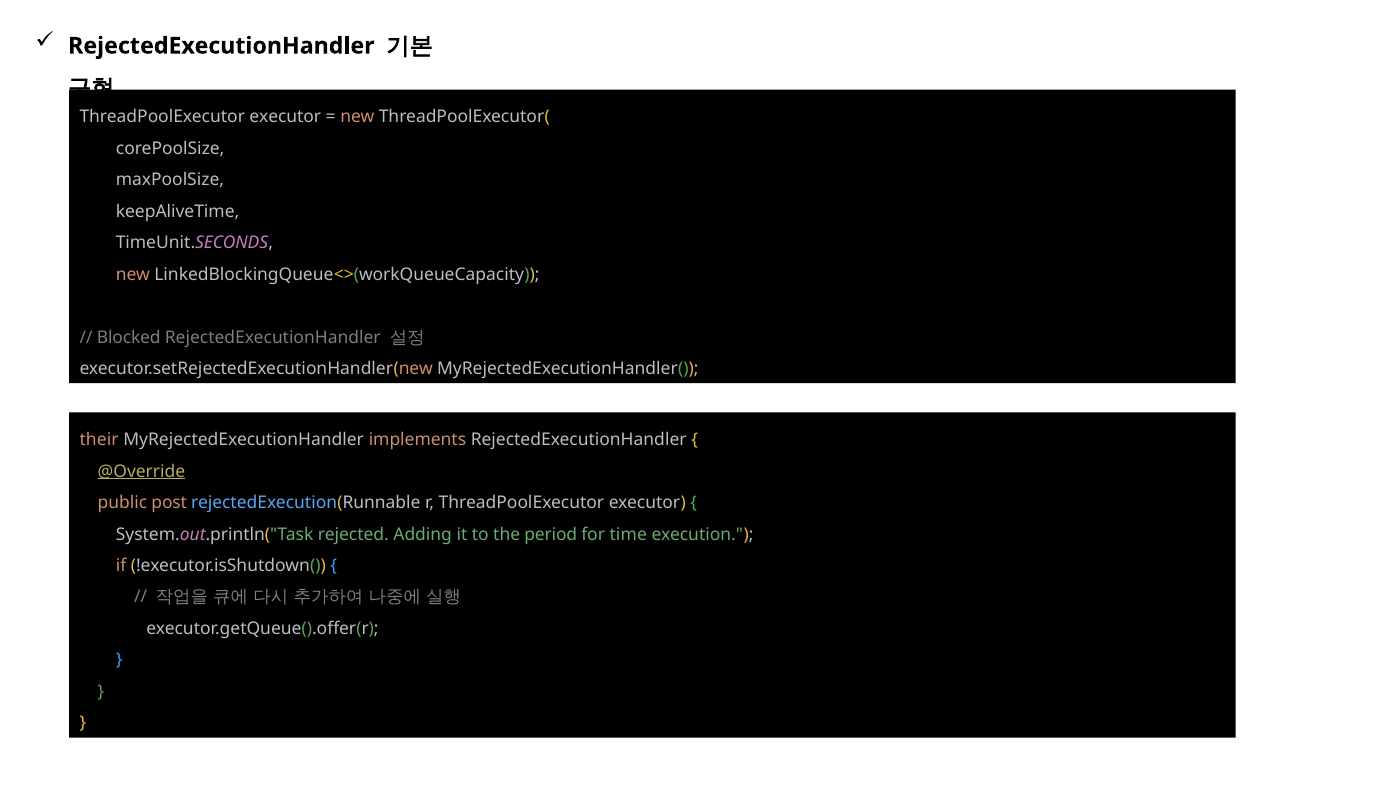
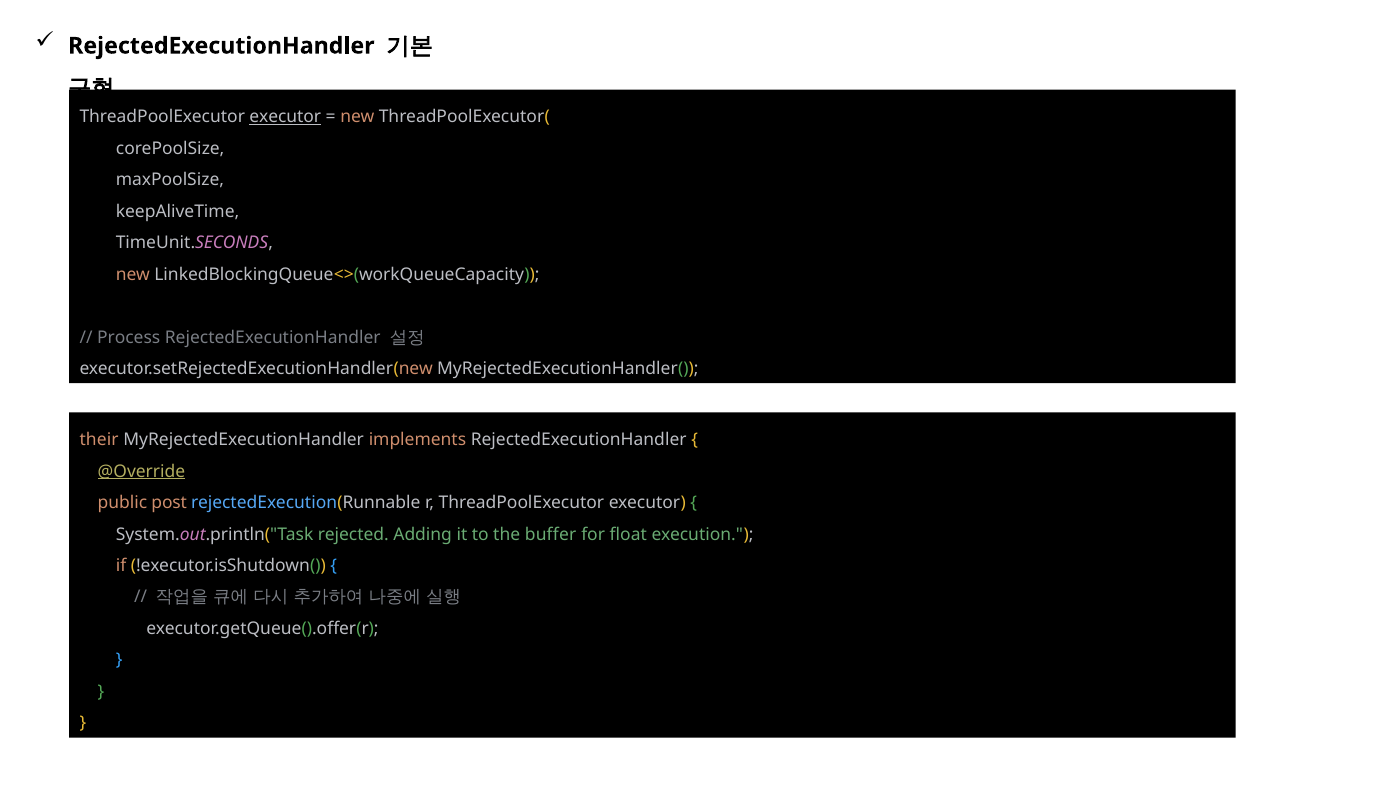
executor at (285, 117) underline: none -> present
Blocked: Blocked -> Process
period: period -> buffer
time: time -> float
